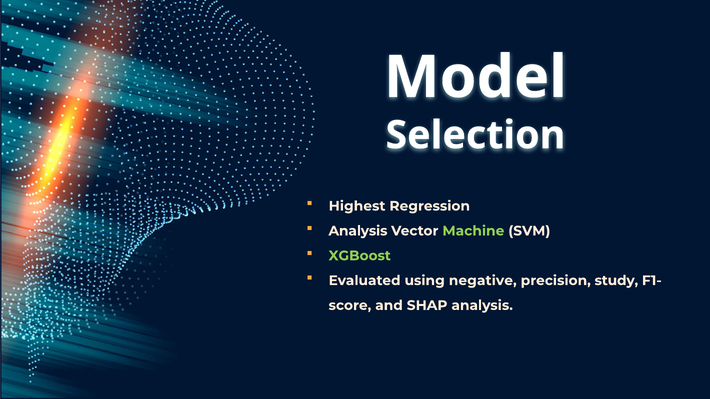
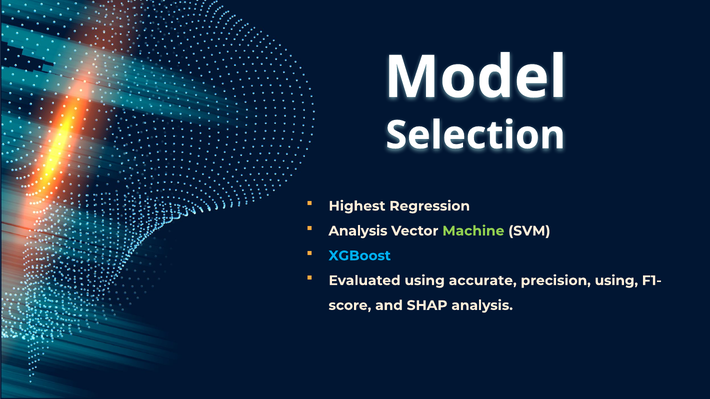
XGBoost colour: light green -> light blue
negative: negative -> accurate
precision study: study -> using
